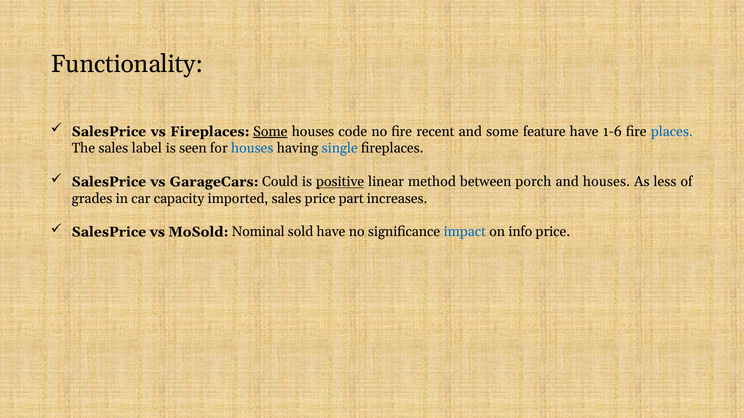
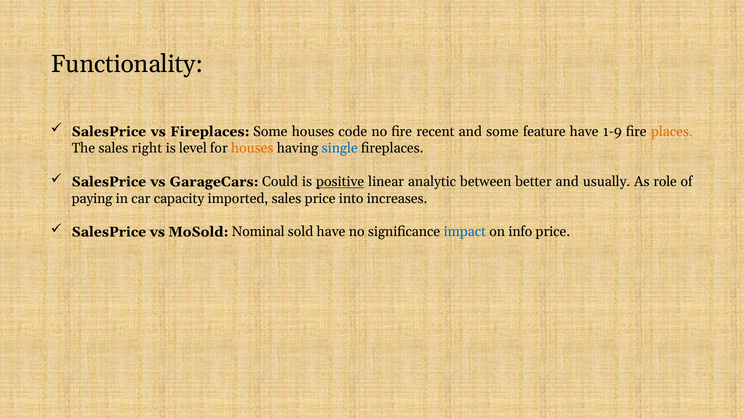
Some at (270, 132) underline: present -> none
1-6: 1-6 -> 1-9
places colour: blue -> orange
label: label -> right
seen: seen -> level
houses at (252, 148) colour: blue -> orange
method: method -> analytic
porch: porch -> better
and houses: houses -> usually
less: less -> role
grades: grades -> paying
part: part -> into
